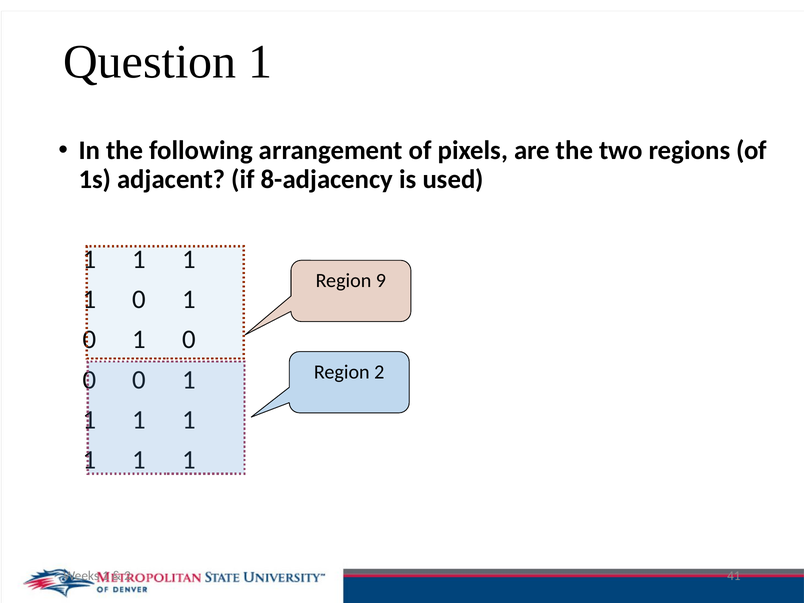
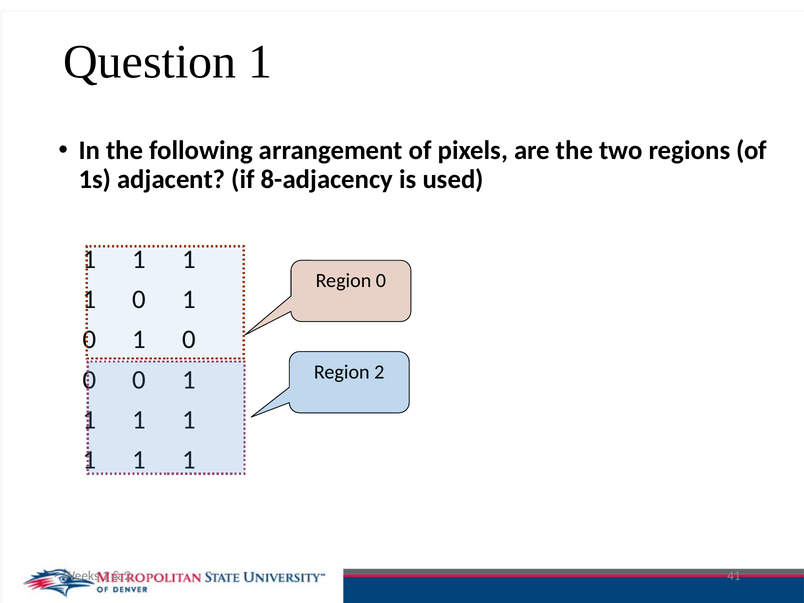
Region 9: 9 -> 0
